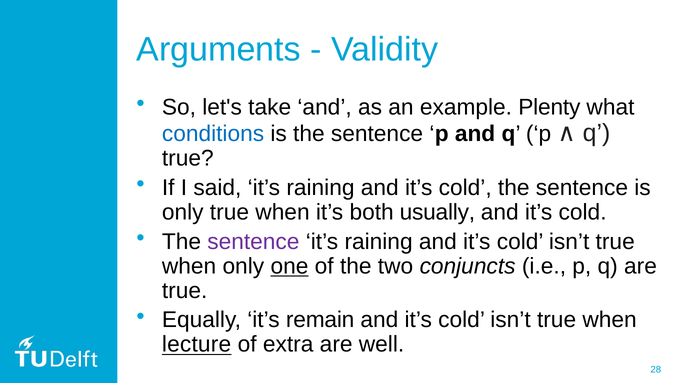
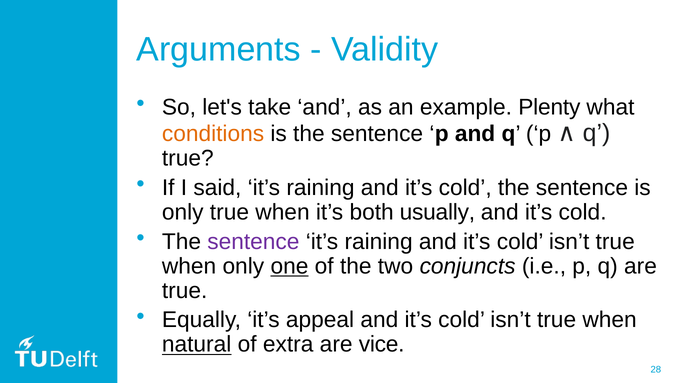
conditions colour: blue -> orange
remain: remain -> appeal
lecture: lecture -> natural
well: well -> vice
